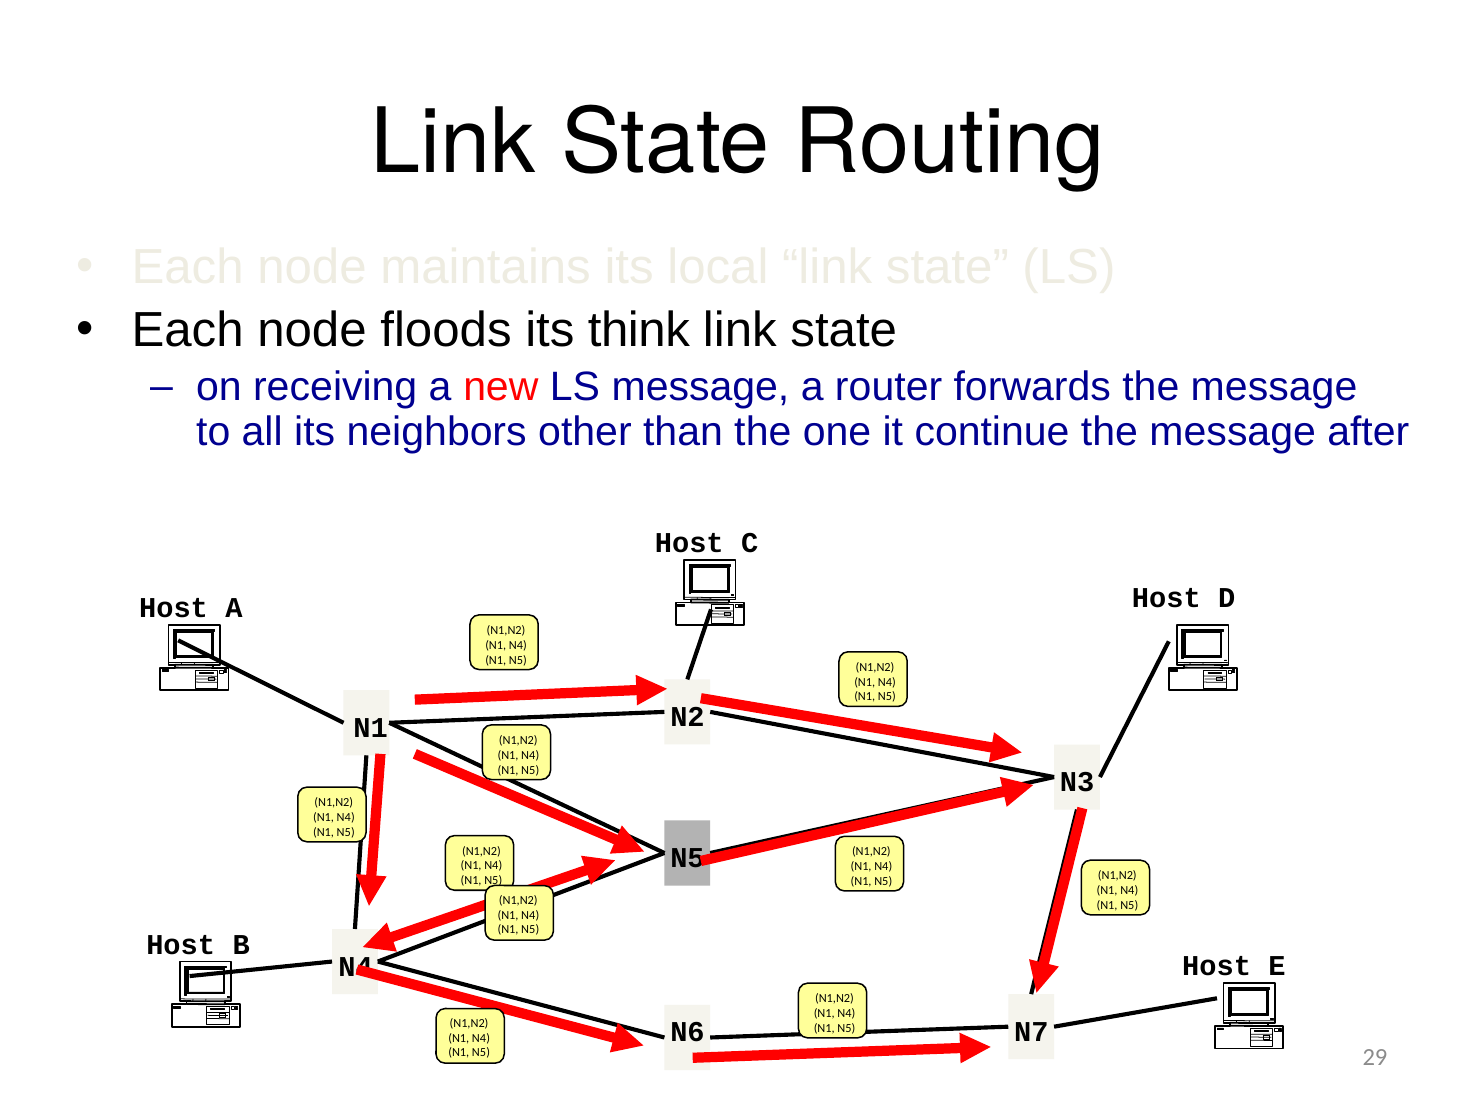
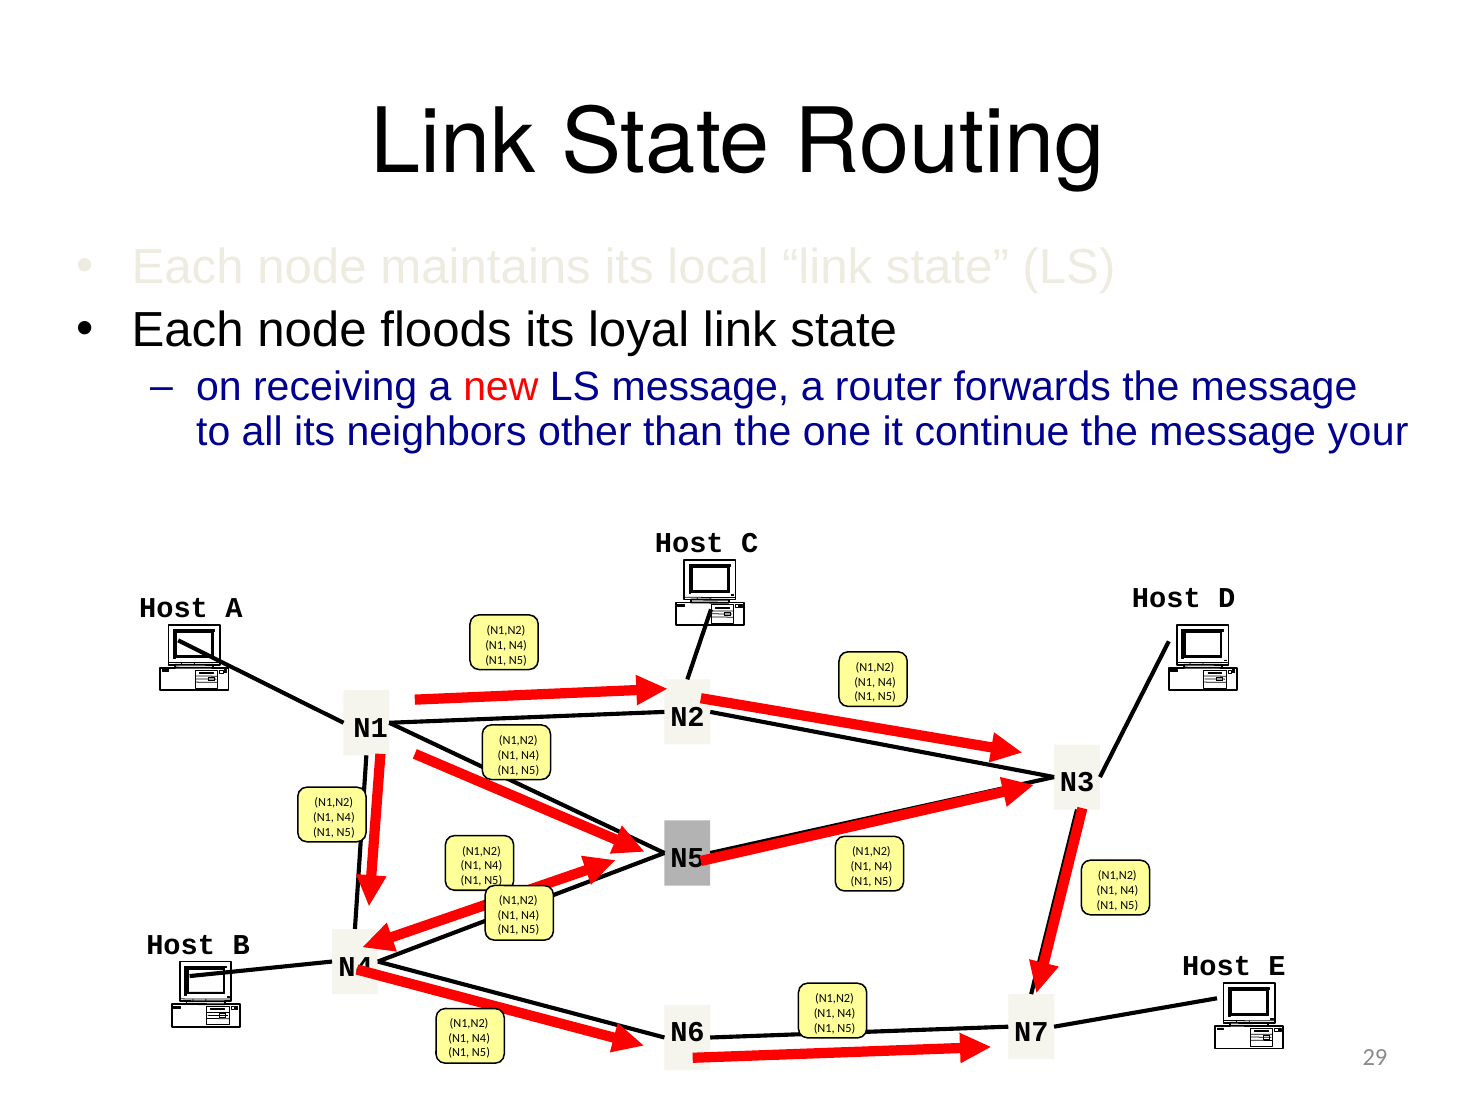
think: think -> loyal
after: after -> your
